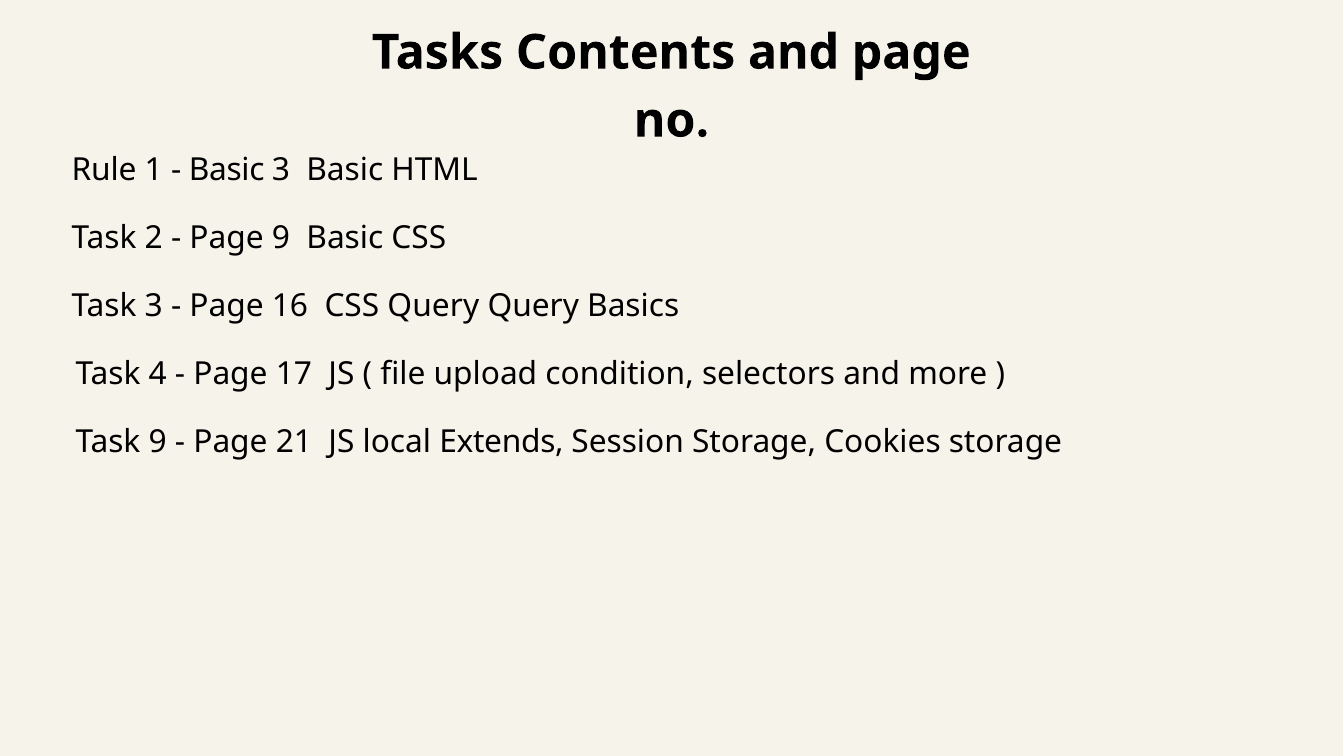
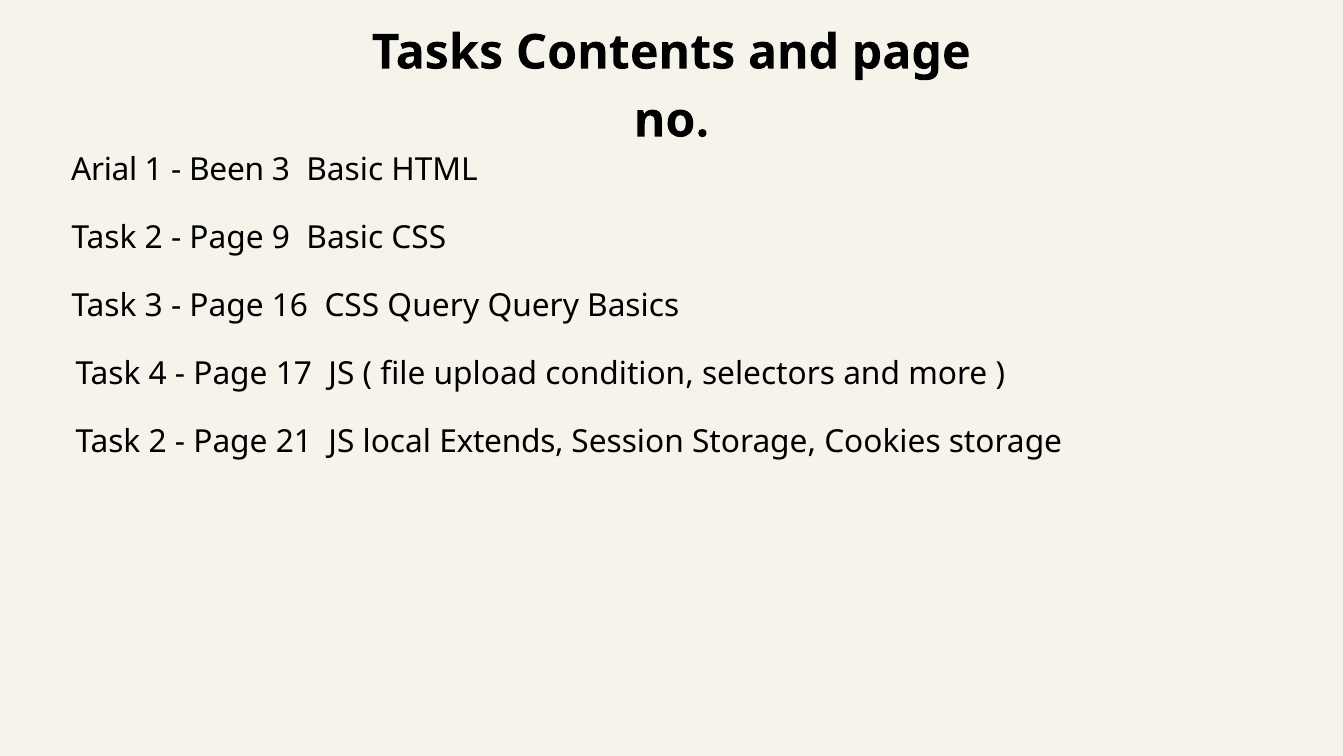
Rule: Rule -> Arial
Basic at (227, 170): Basic -> Been
9 at (158, 441): 9 -> 2
